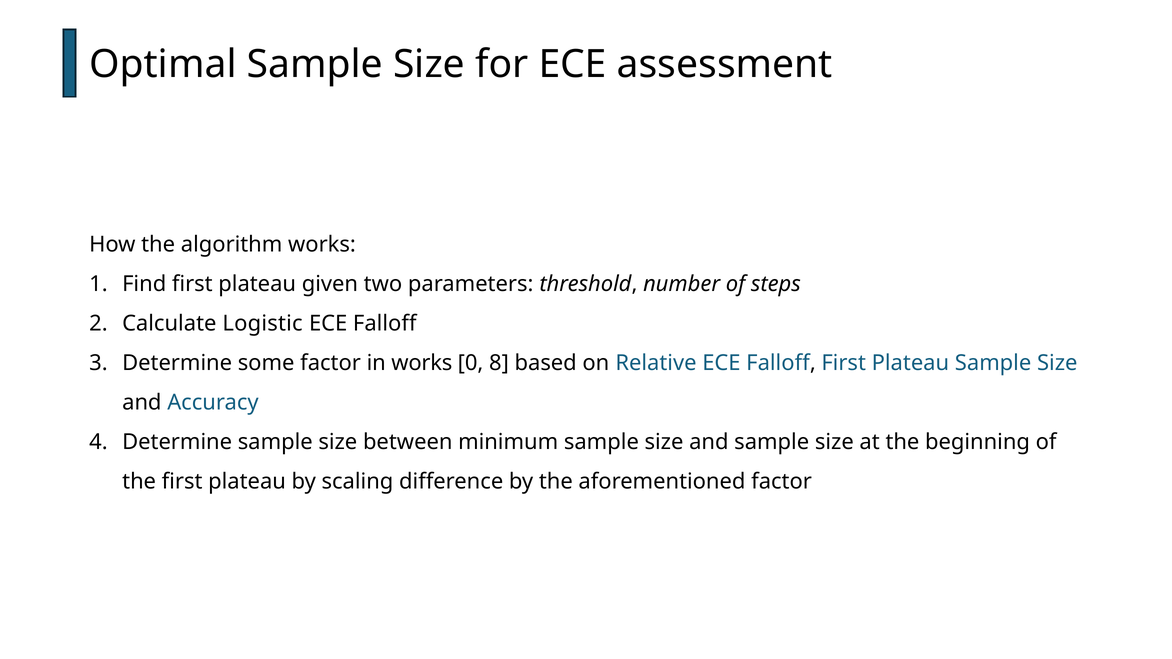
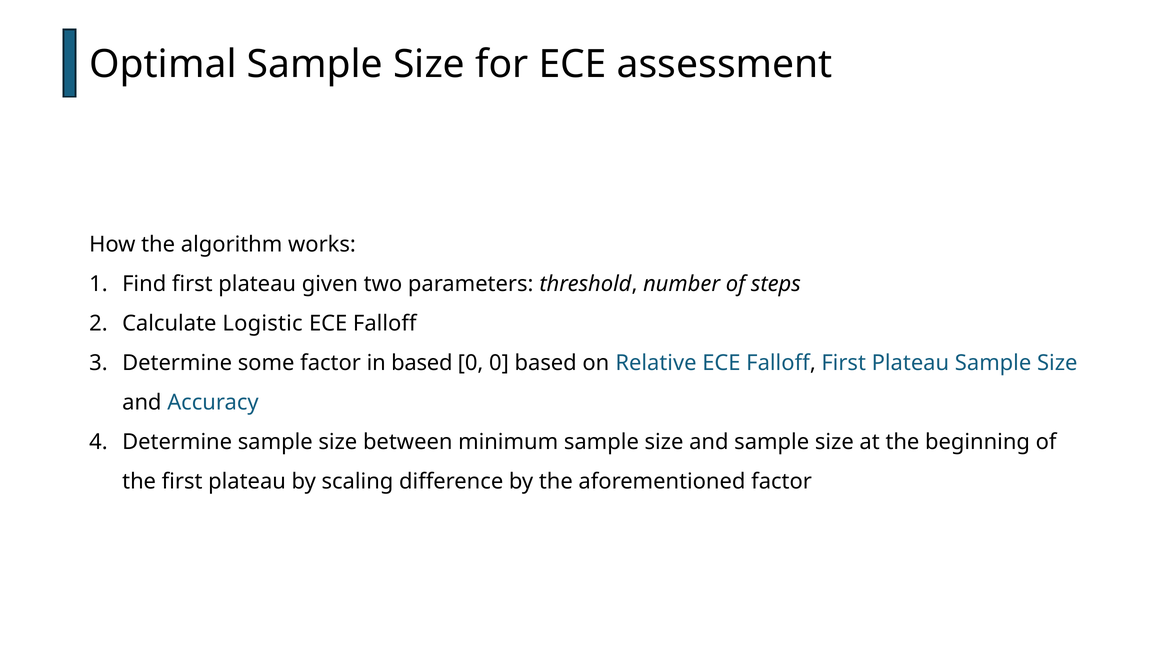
in works: works -> based
0 8: 8 -> 0
